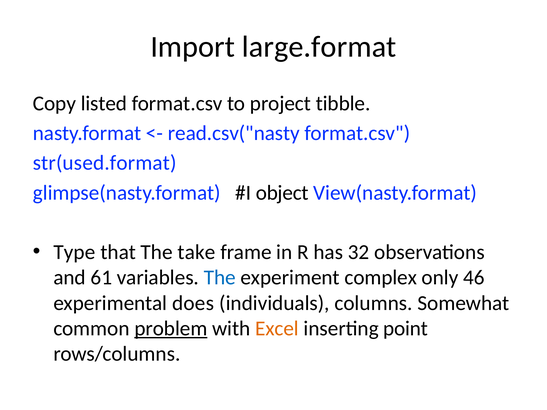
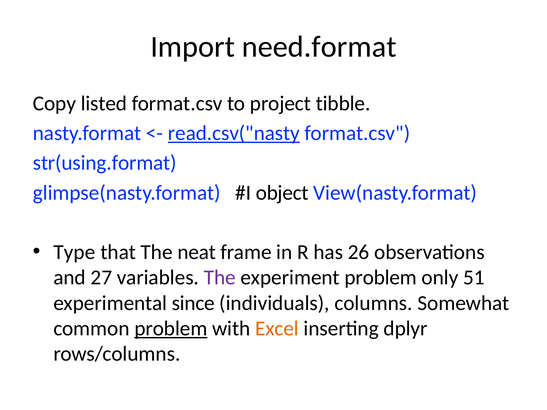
large.format: large.format -> need.format
read.csv("nasty underline: none -> present
str(used.format: str(used.format -> str(using.format
take: take -> neat
32: 32 -> 26
61: 61 -> 27
The at (220, 278) colour: blue -> purple
experiment complex: complex -> problem
46: 46 -> 51
does: does -> since
point: point -> dplyr
